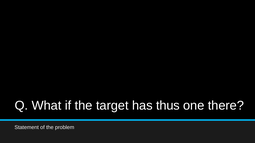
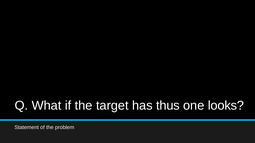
there: there -> looks
